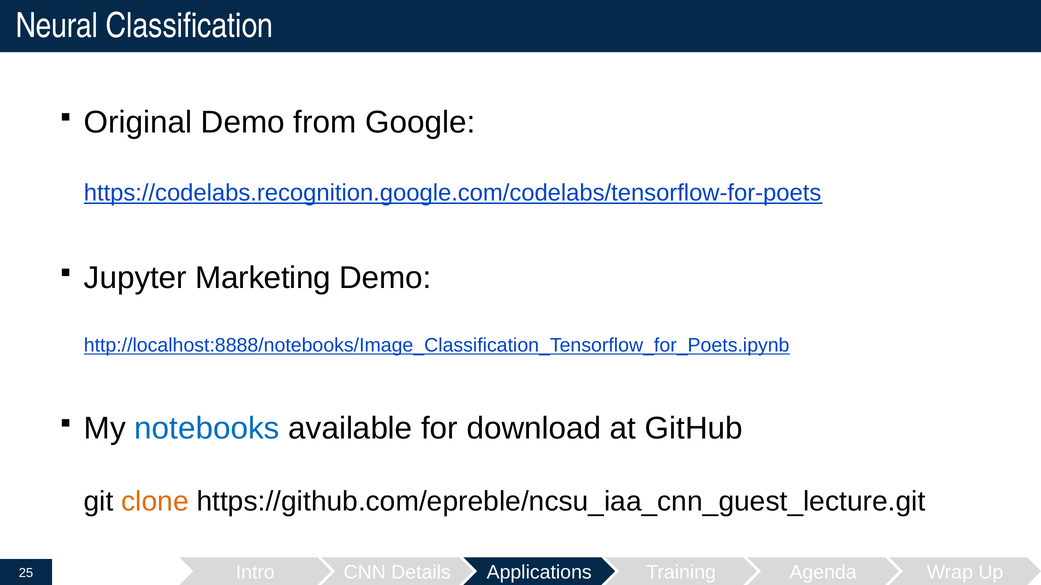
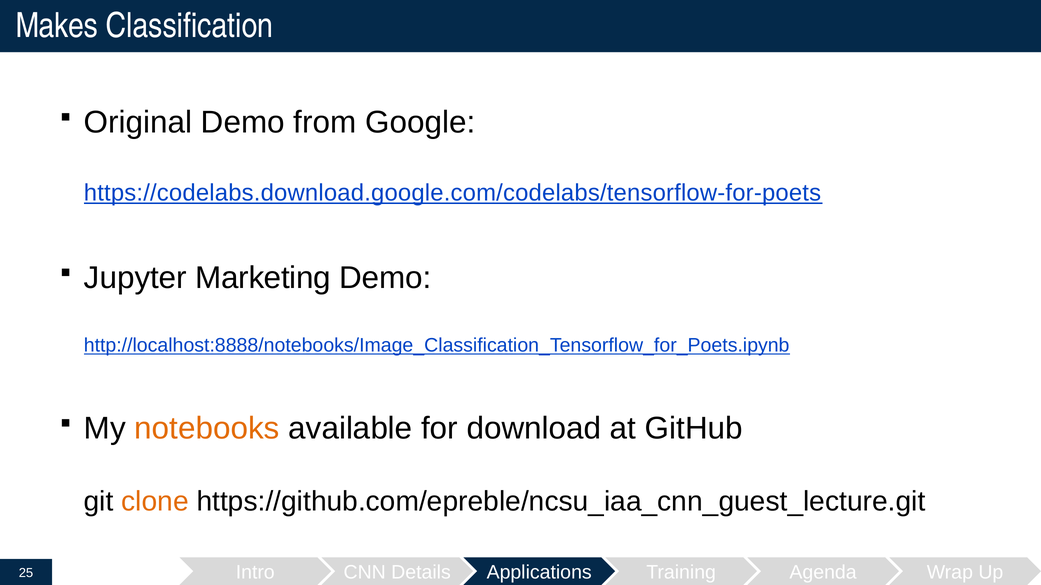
Neural: Neural -> Makes
https://codelabs.recognition.google.com/codelabs/tensorflow-for-poets: https://codelabs.recognition.google.com/codelabs/tensorflow-for-poets -> https://codelabs.download.google.com/codelabs/tensorflow-for-poets
notebooks colour: blue -> orange
